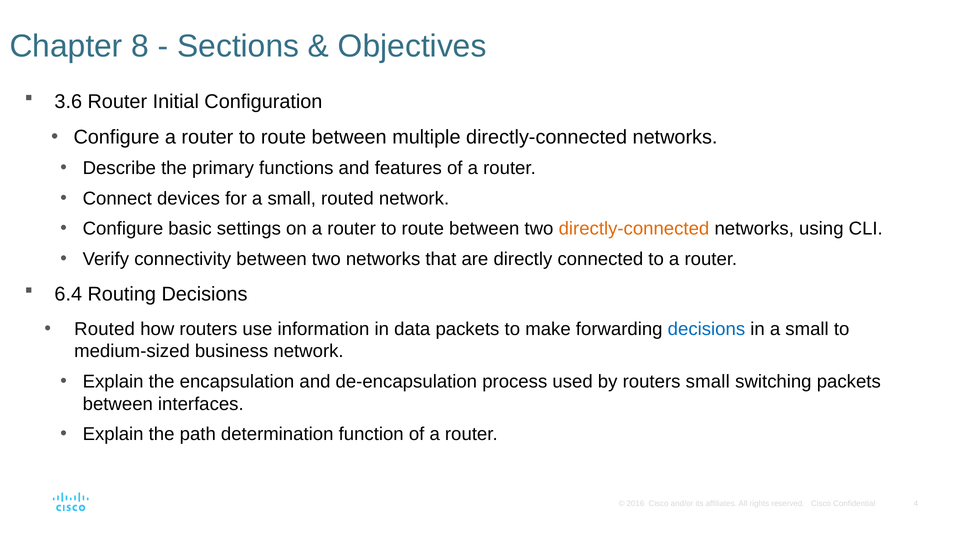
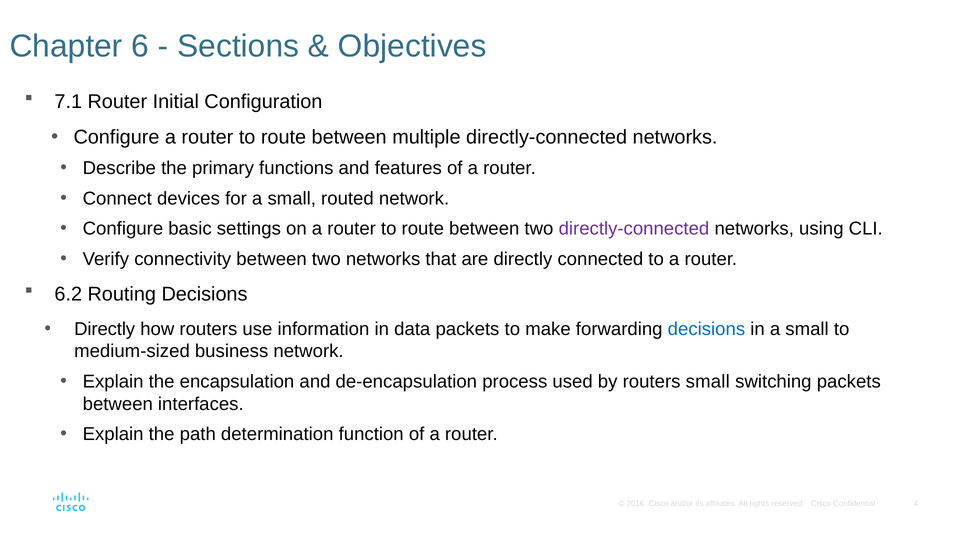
8: 8 -> 6
3.6: 3.6 -> 7.1
directly-connected at (634, 229) colour: orange -> purple
6.4: 6.4 -> 6.2
Routed at (105, 329): Routed -> Directly
